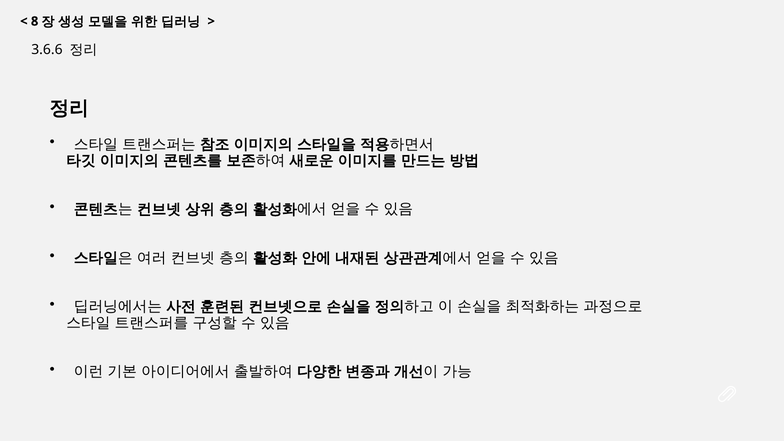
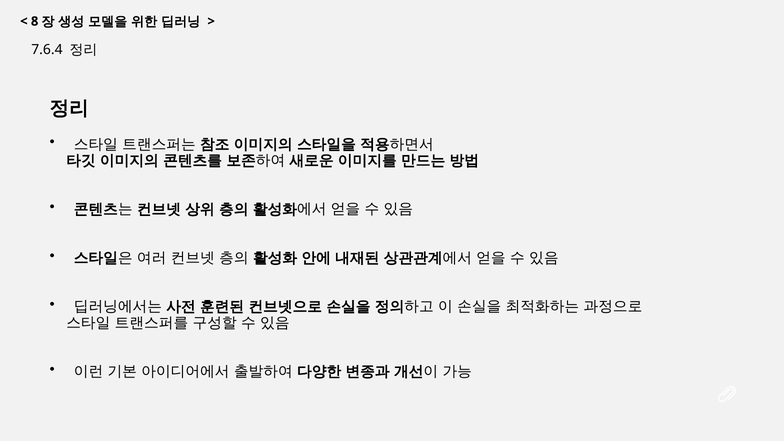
3.6.6: 3.6.6 -> 7.6.4
